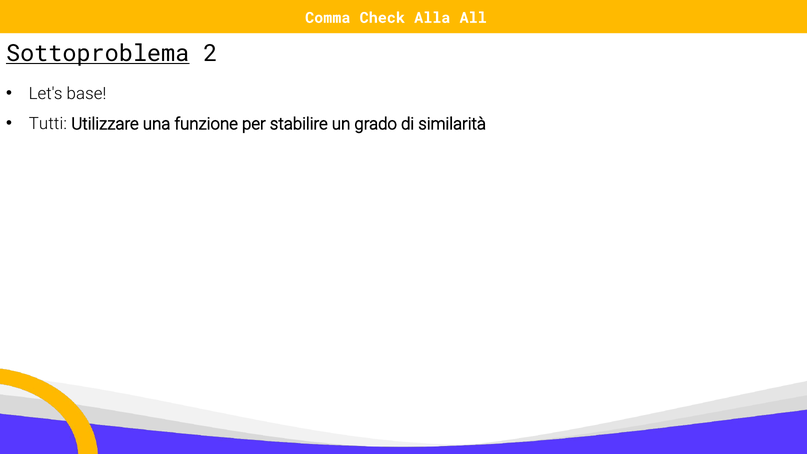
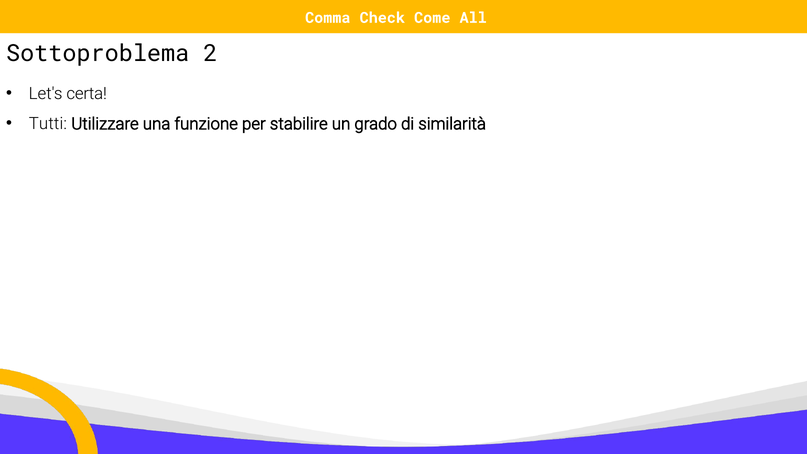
Alla: Alla -> Come
Sottoproblema underline: present -> none
base: base -> certa
